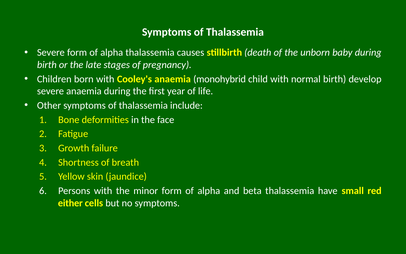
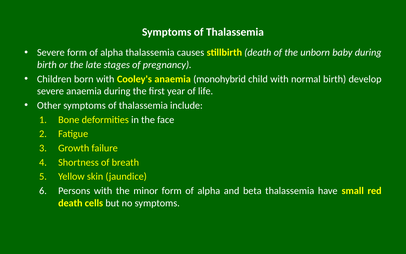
either at (70, 203): either -> death
